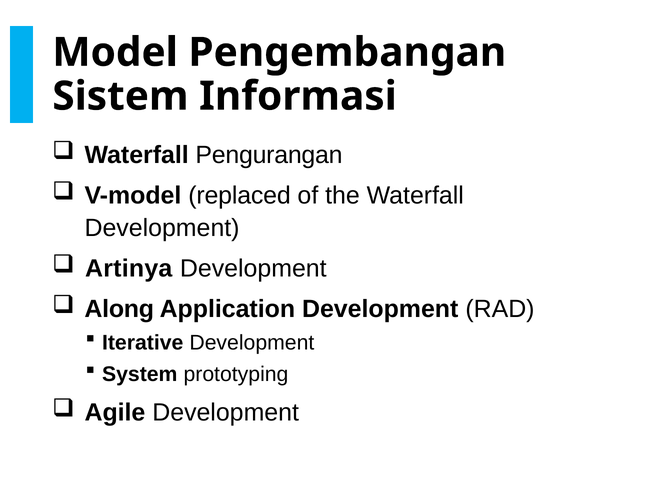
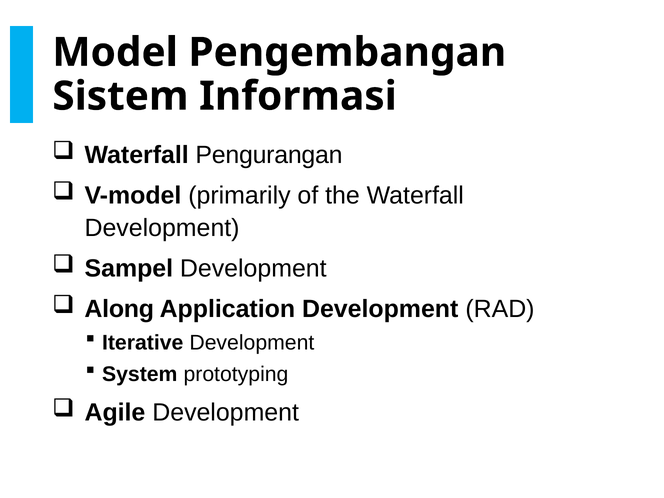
replaced: replaced -> primarily
Artinya: Artinya -> Sampel
